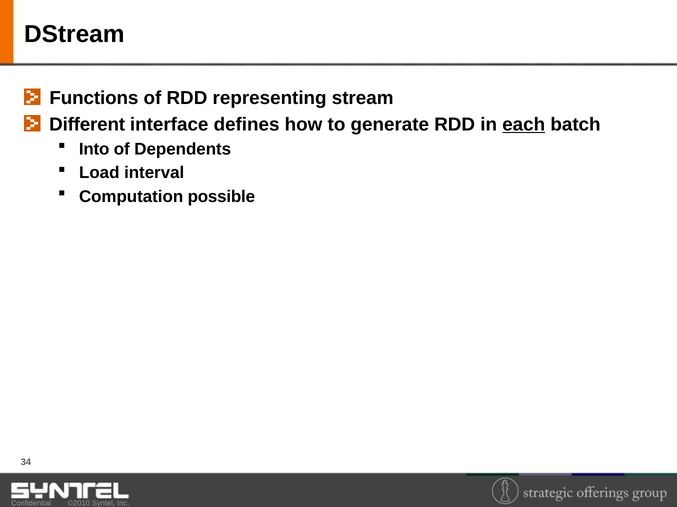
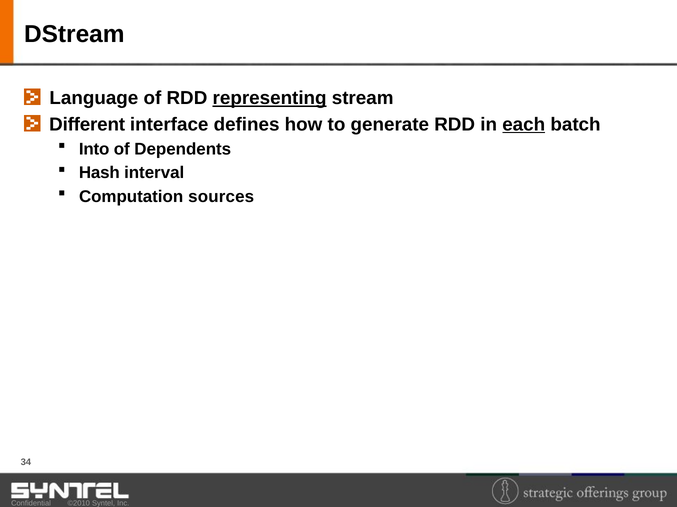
Functions: Functions -> Language
representing underline: none -> present
Load: Load -> Hash
possible: possible -> sources
